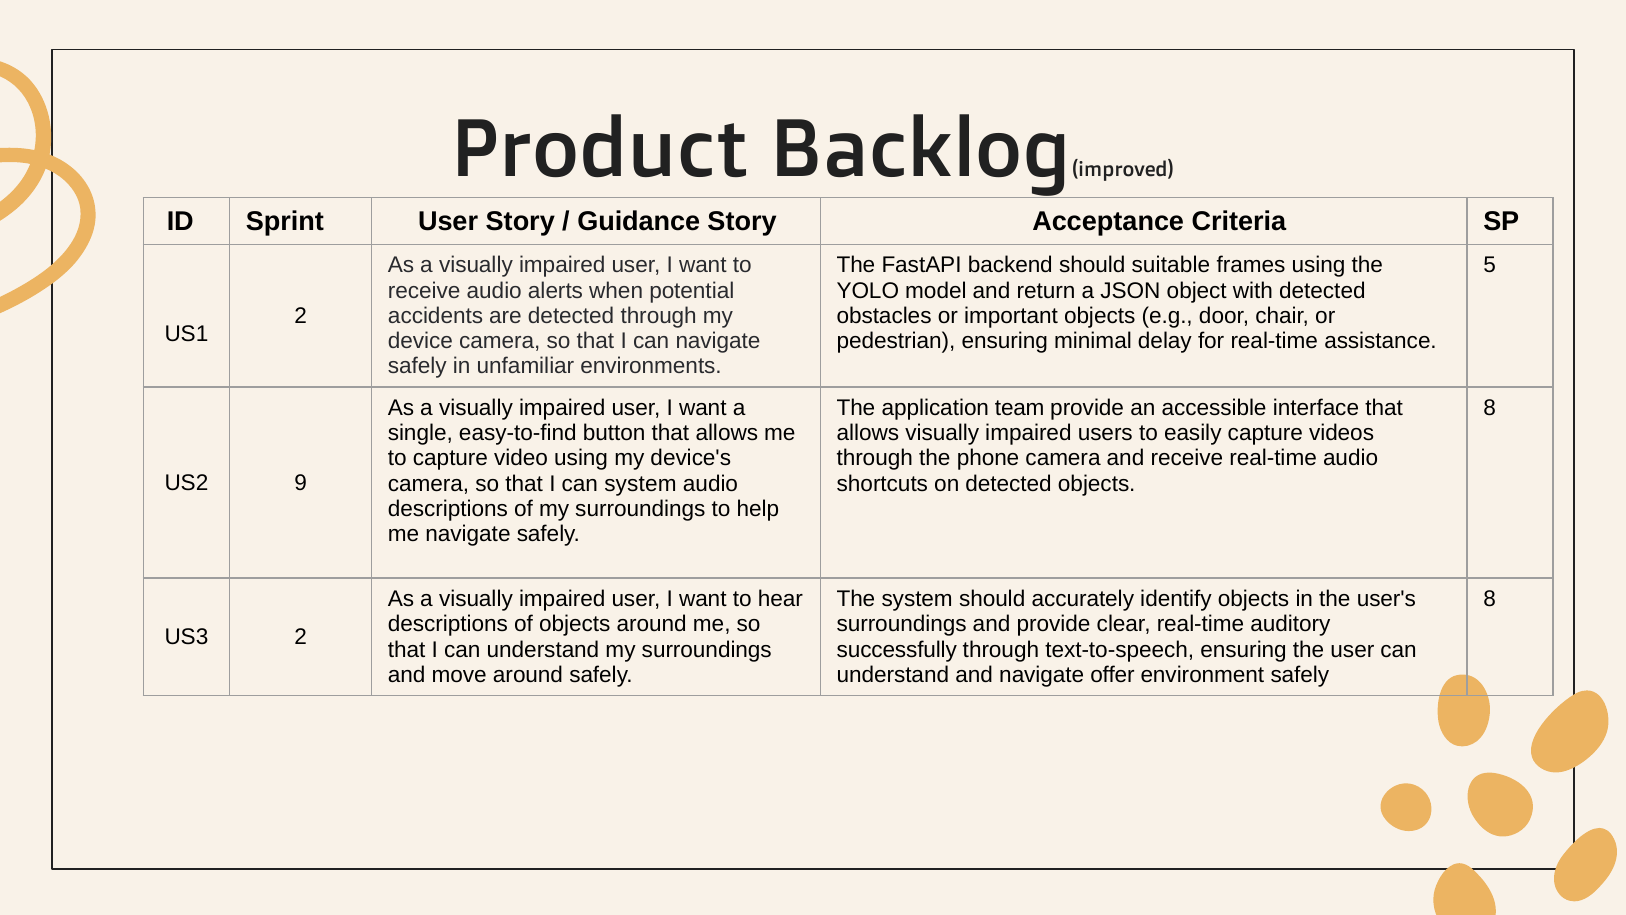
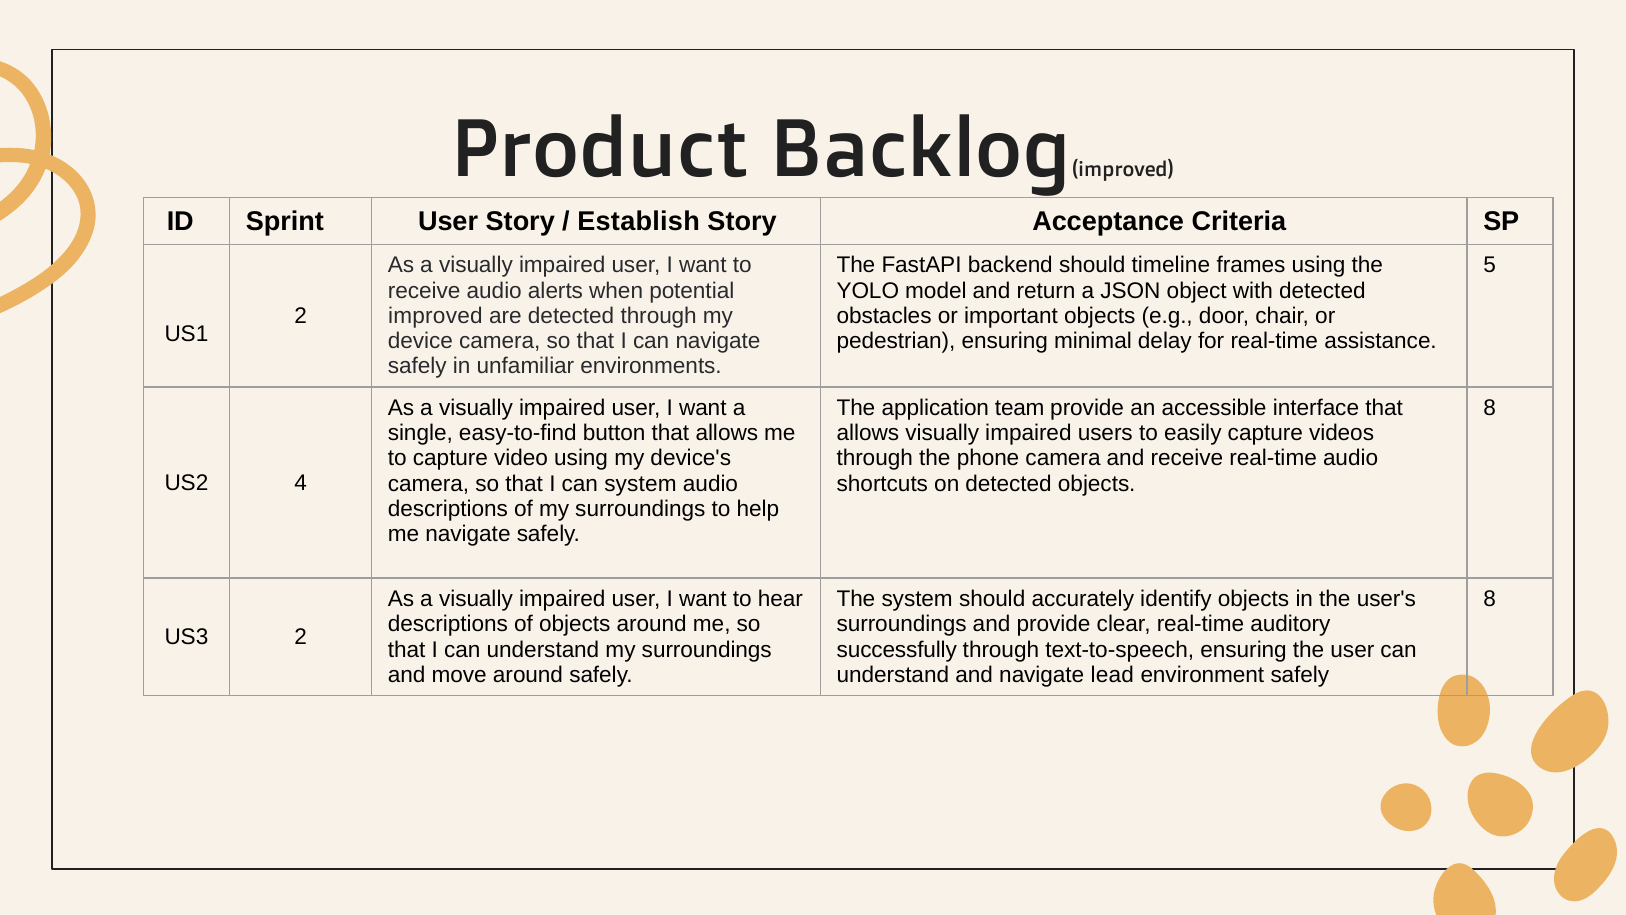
Guidance: Guidance -> Establish
suitable: suitable -> timeline
accidents at (436, 316): accidents -> improved
9: 9 -> 4
offer: offer -> lead
